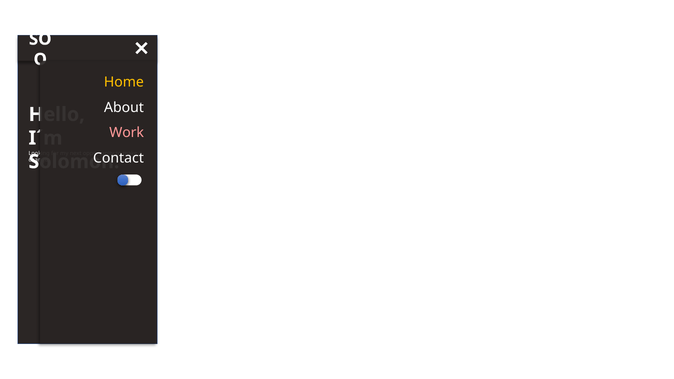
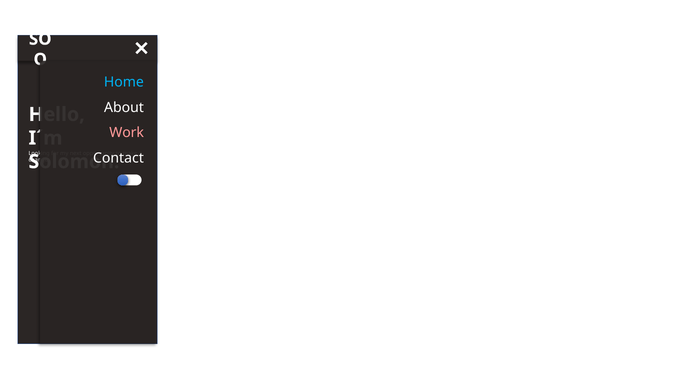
Home colour: yellow -> light blue
